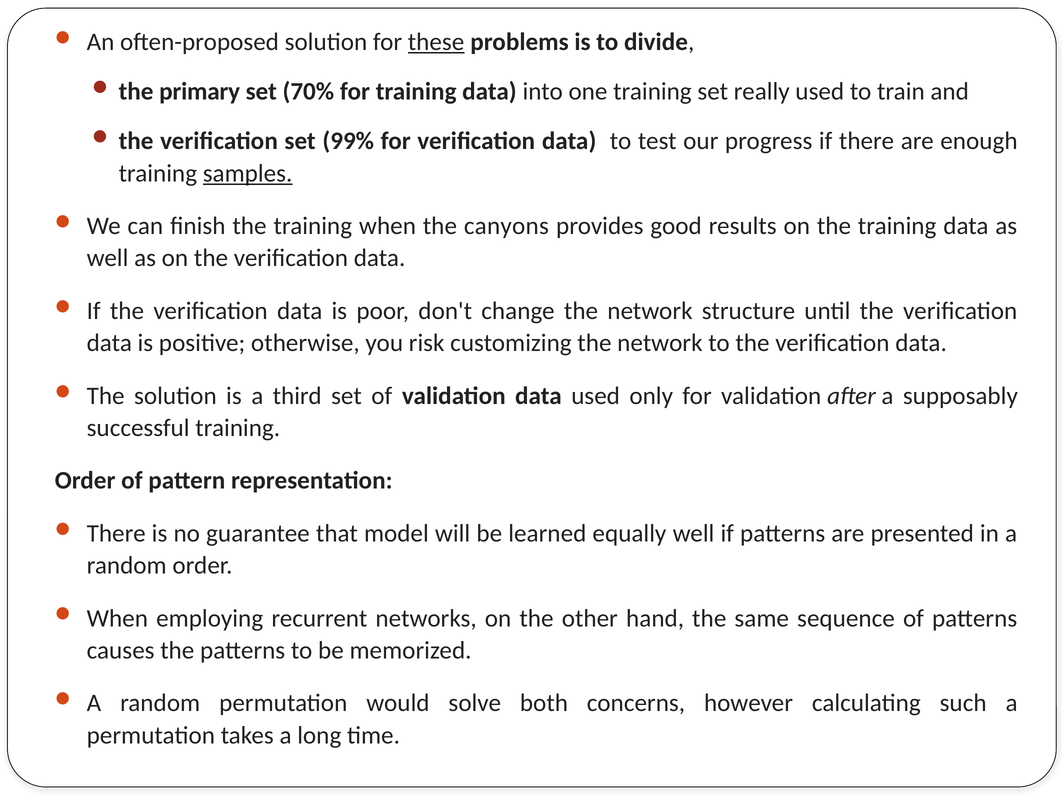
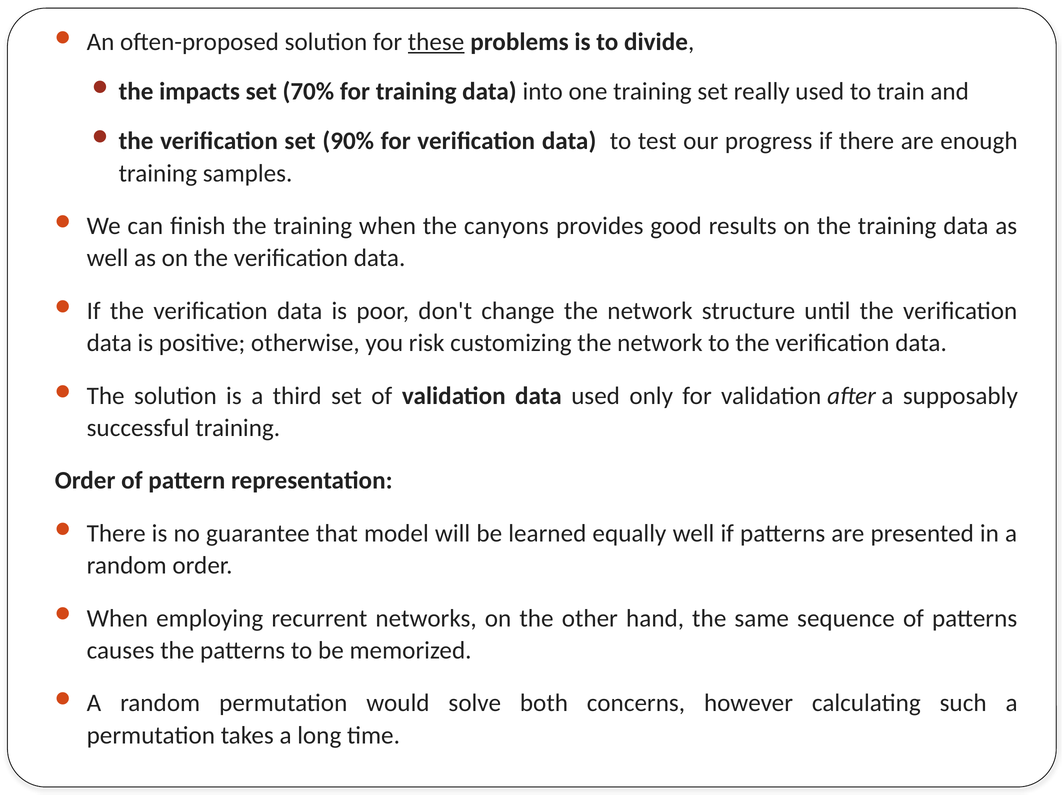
primary: primary -> impacts
99%: 99% -> 90%
samples underline: present -> none
